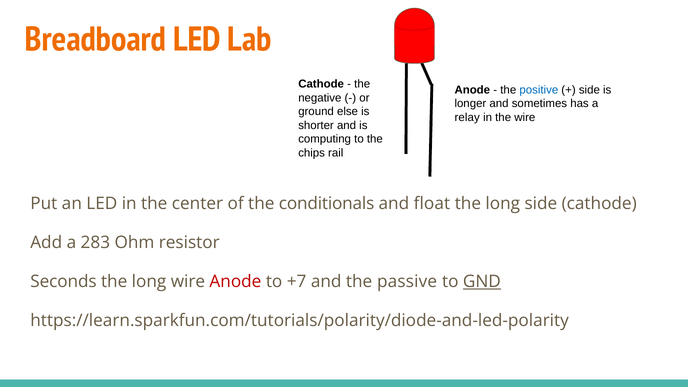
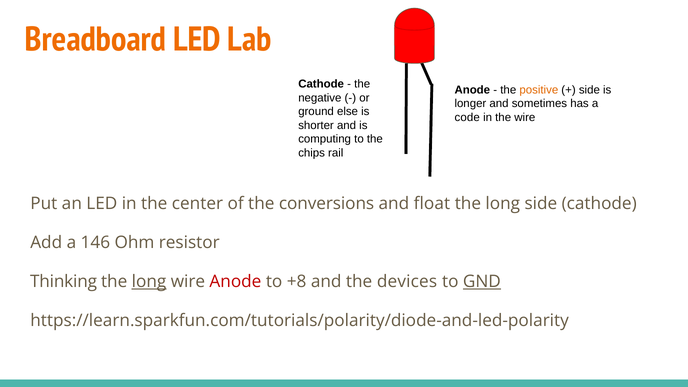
positive colour: blue -> orange
relay: relay -> code
conditionals: conditionals -> conversions
283: 283 -> 146
Seconds: Seconds -> Thinking
long at (149, 282) underline: none -> present
+7: +7 -> +8
passive: passive -> devices
